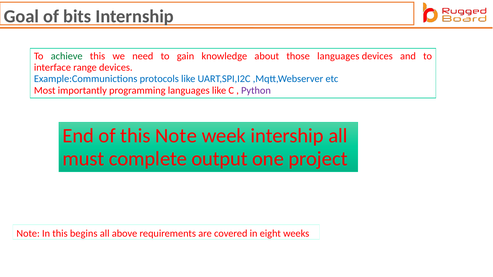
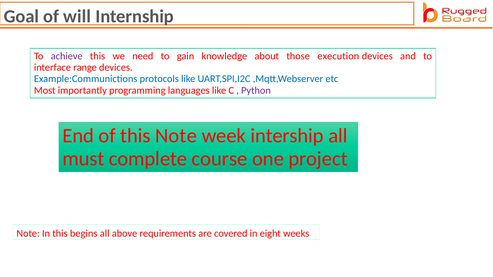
bits: bits -> will
achieve colour: green -> purple
those languages: languages -> execution
output: output -> course
